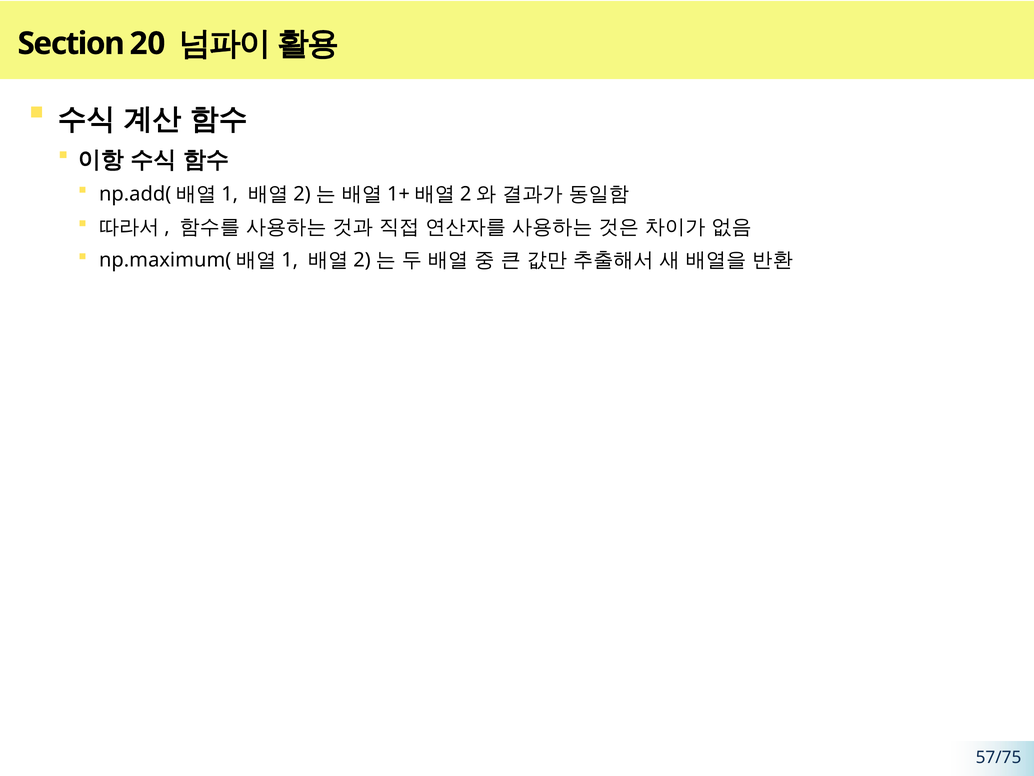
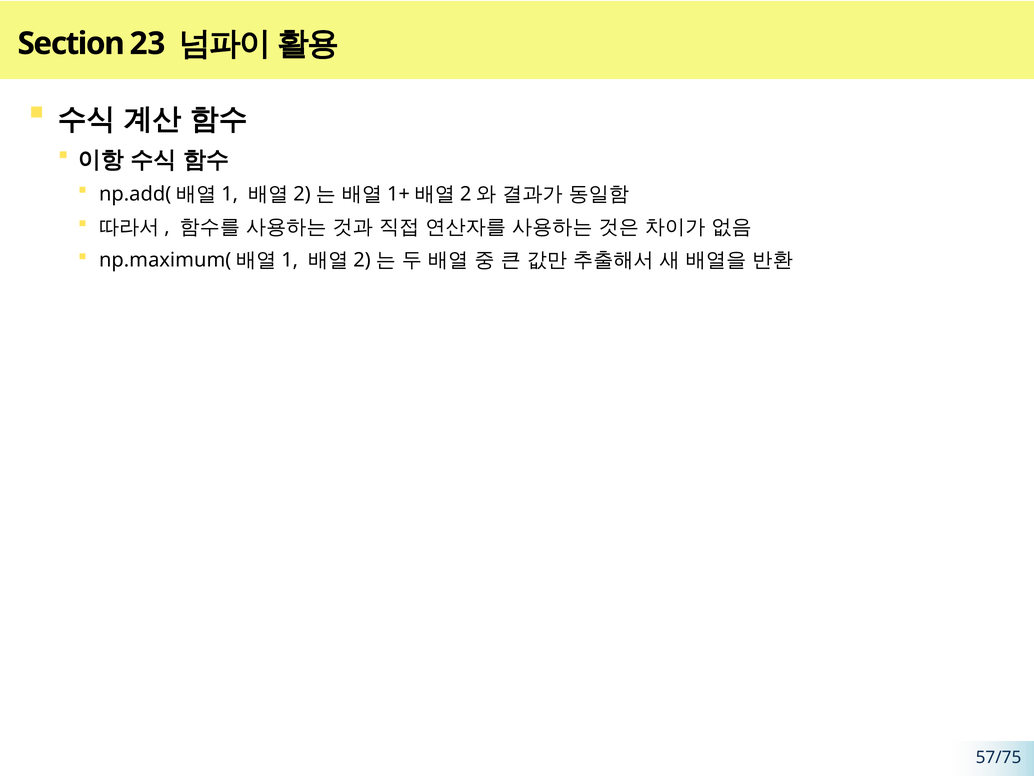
20: 20 -> 23
